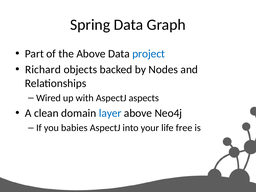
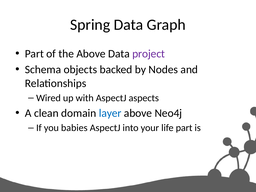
project colour: blue -> purple
Richard: Richard -> Schema
life free: free -> part
